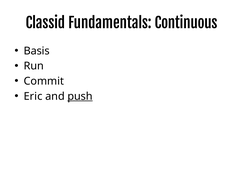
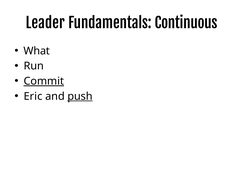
Classid: Classid -> Leader
Basis: Basis -> What
Commit underline: none -> present
